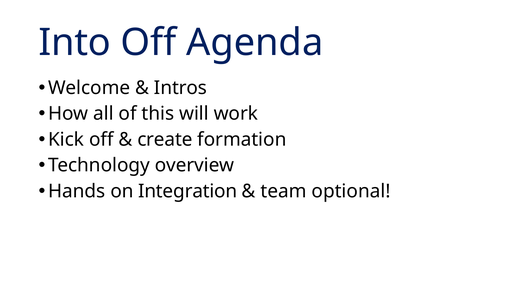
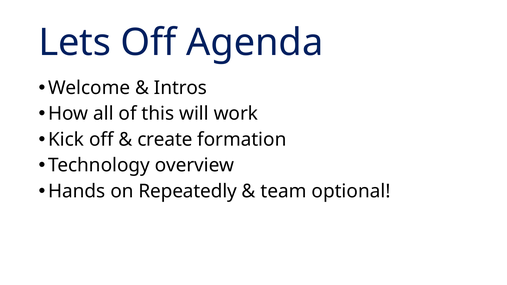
Into: Into -> Lets
Integration: Integration -> Repeatedly
